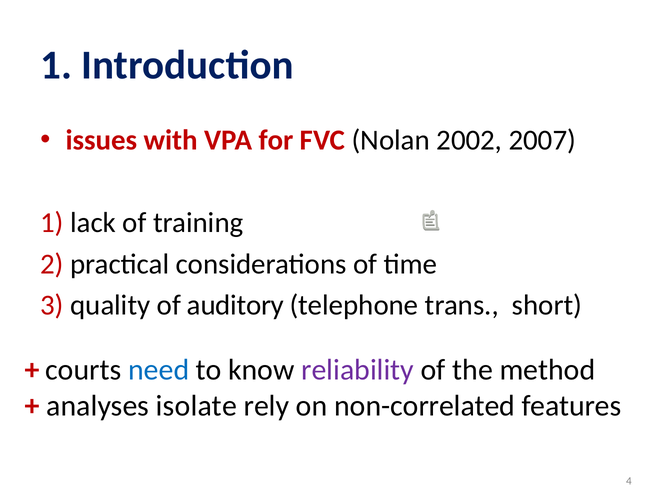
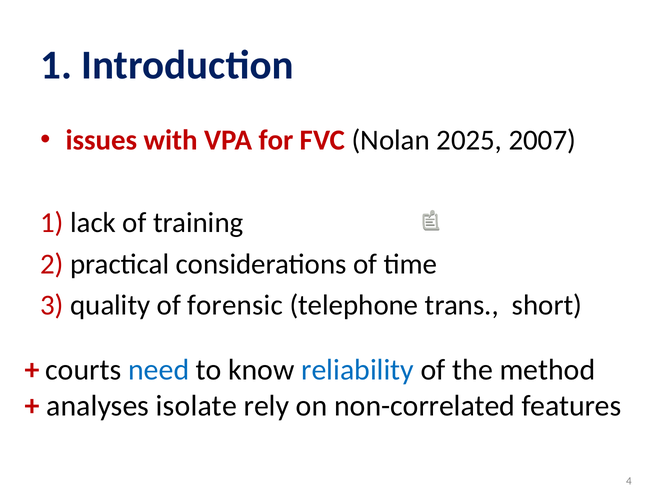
2002: 2002 -> 2025
auditory: auditory -> forensic
reliability colour: purple -> blue
